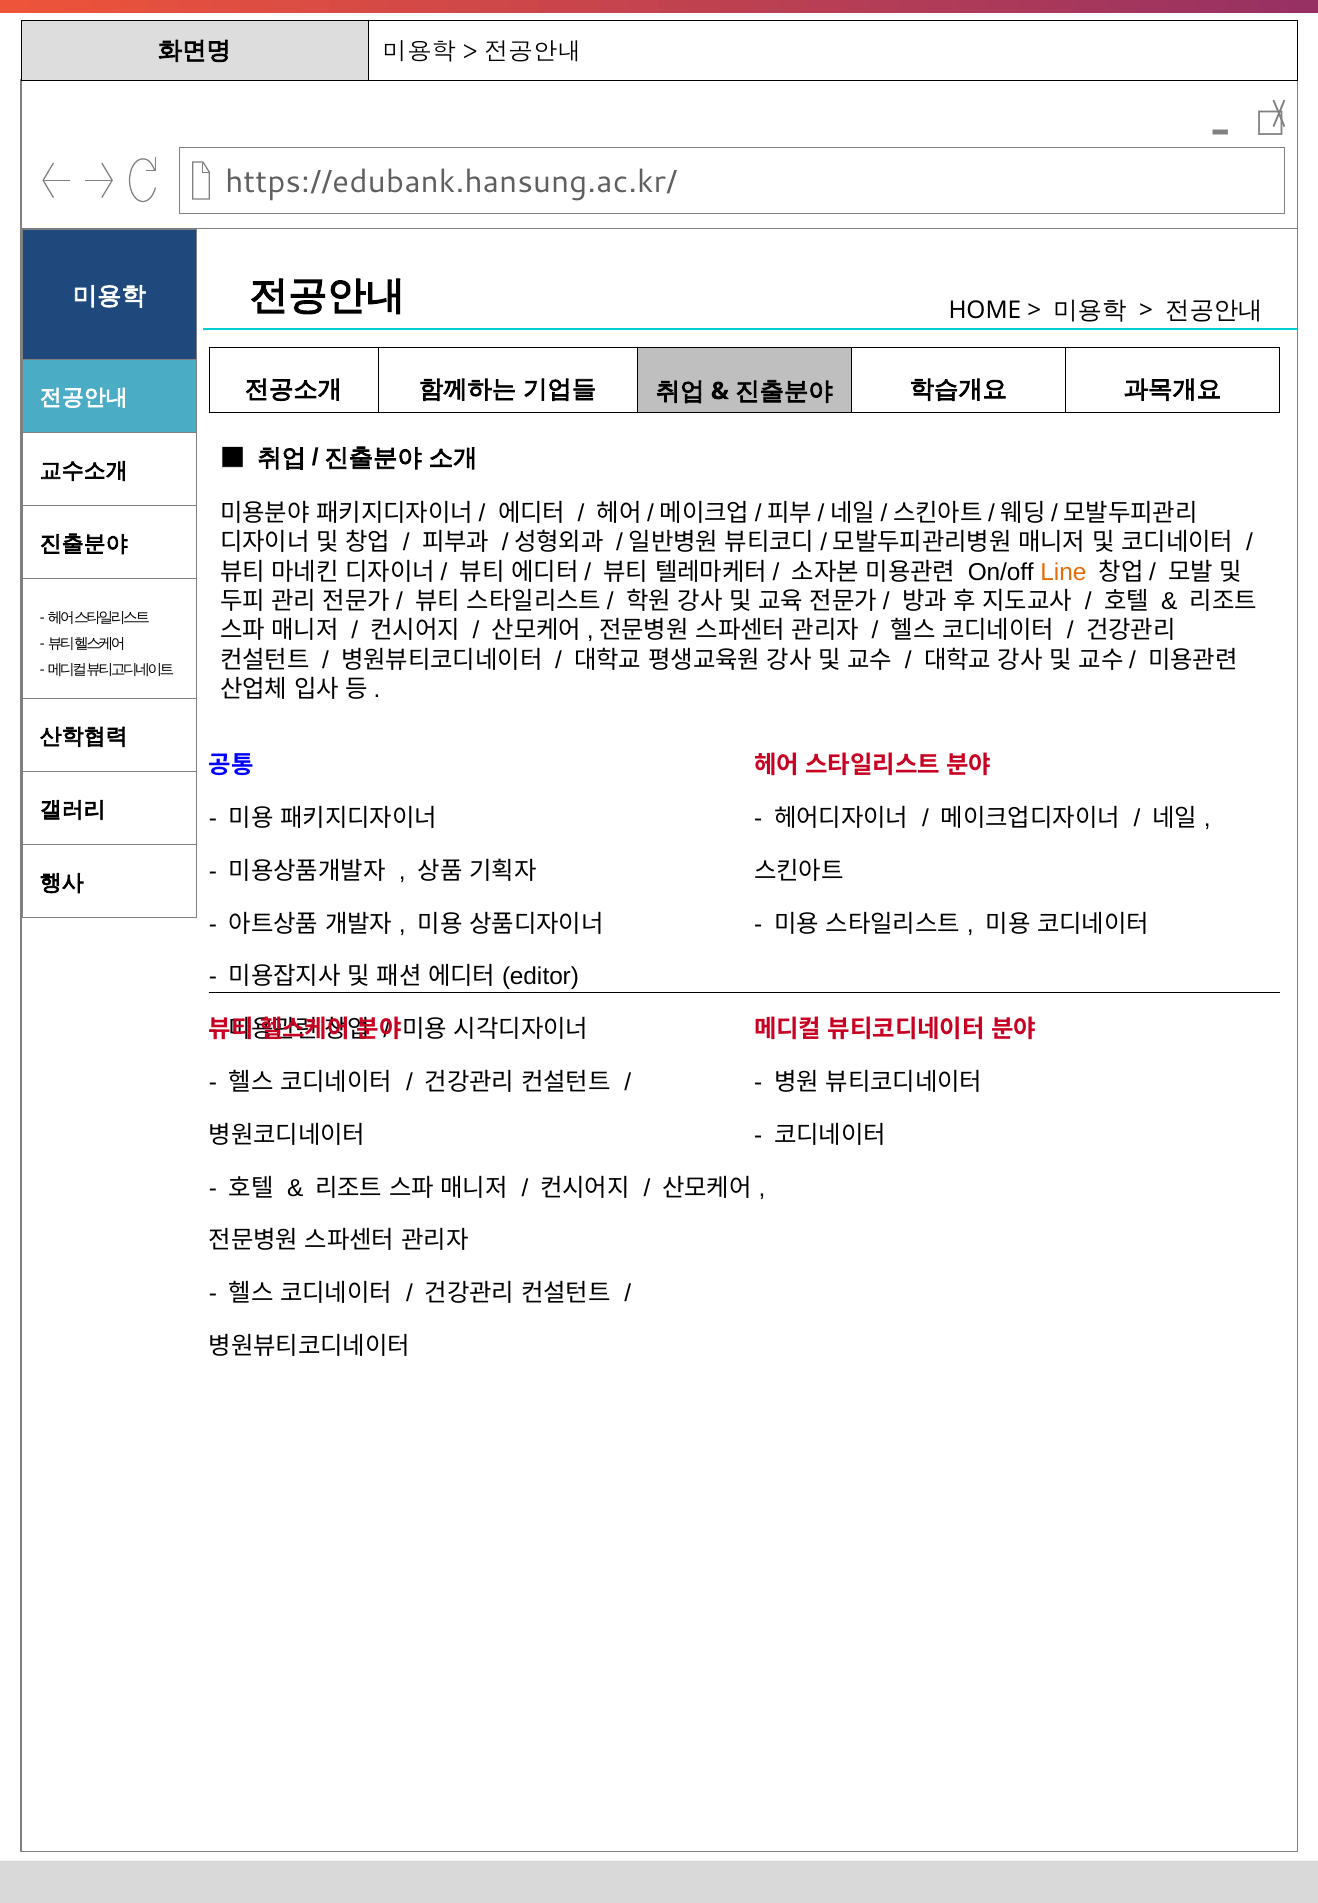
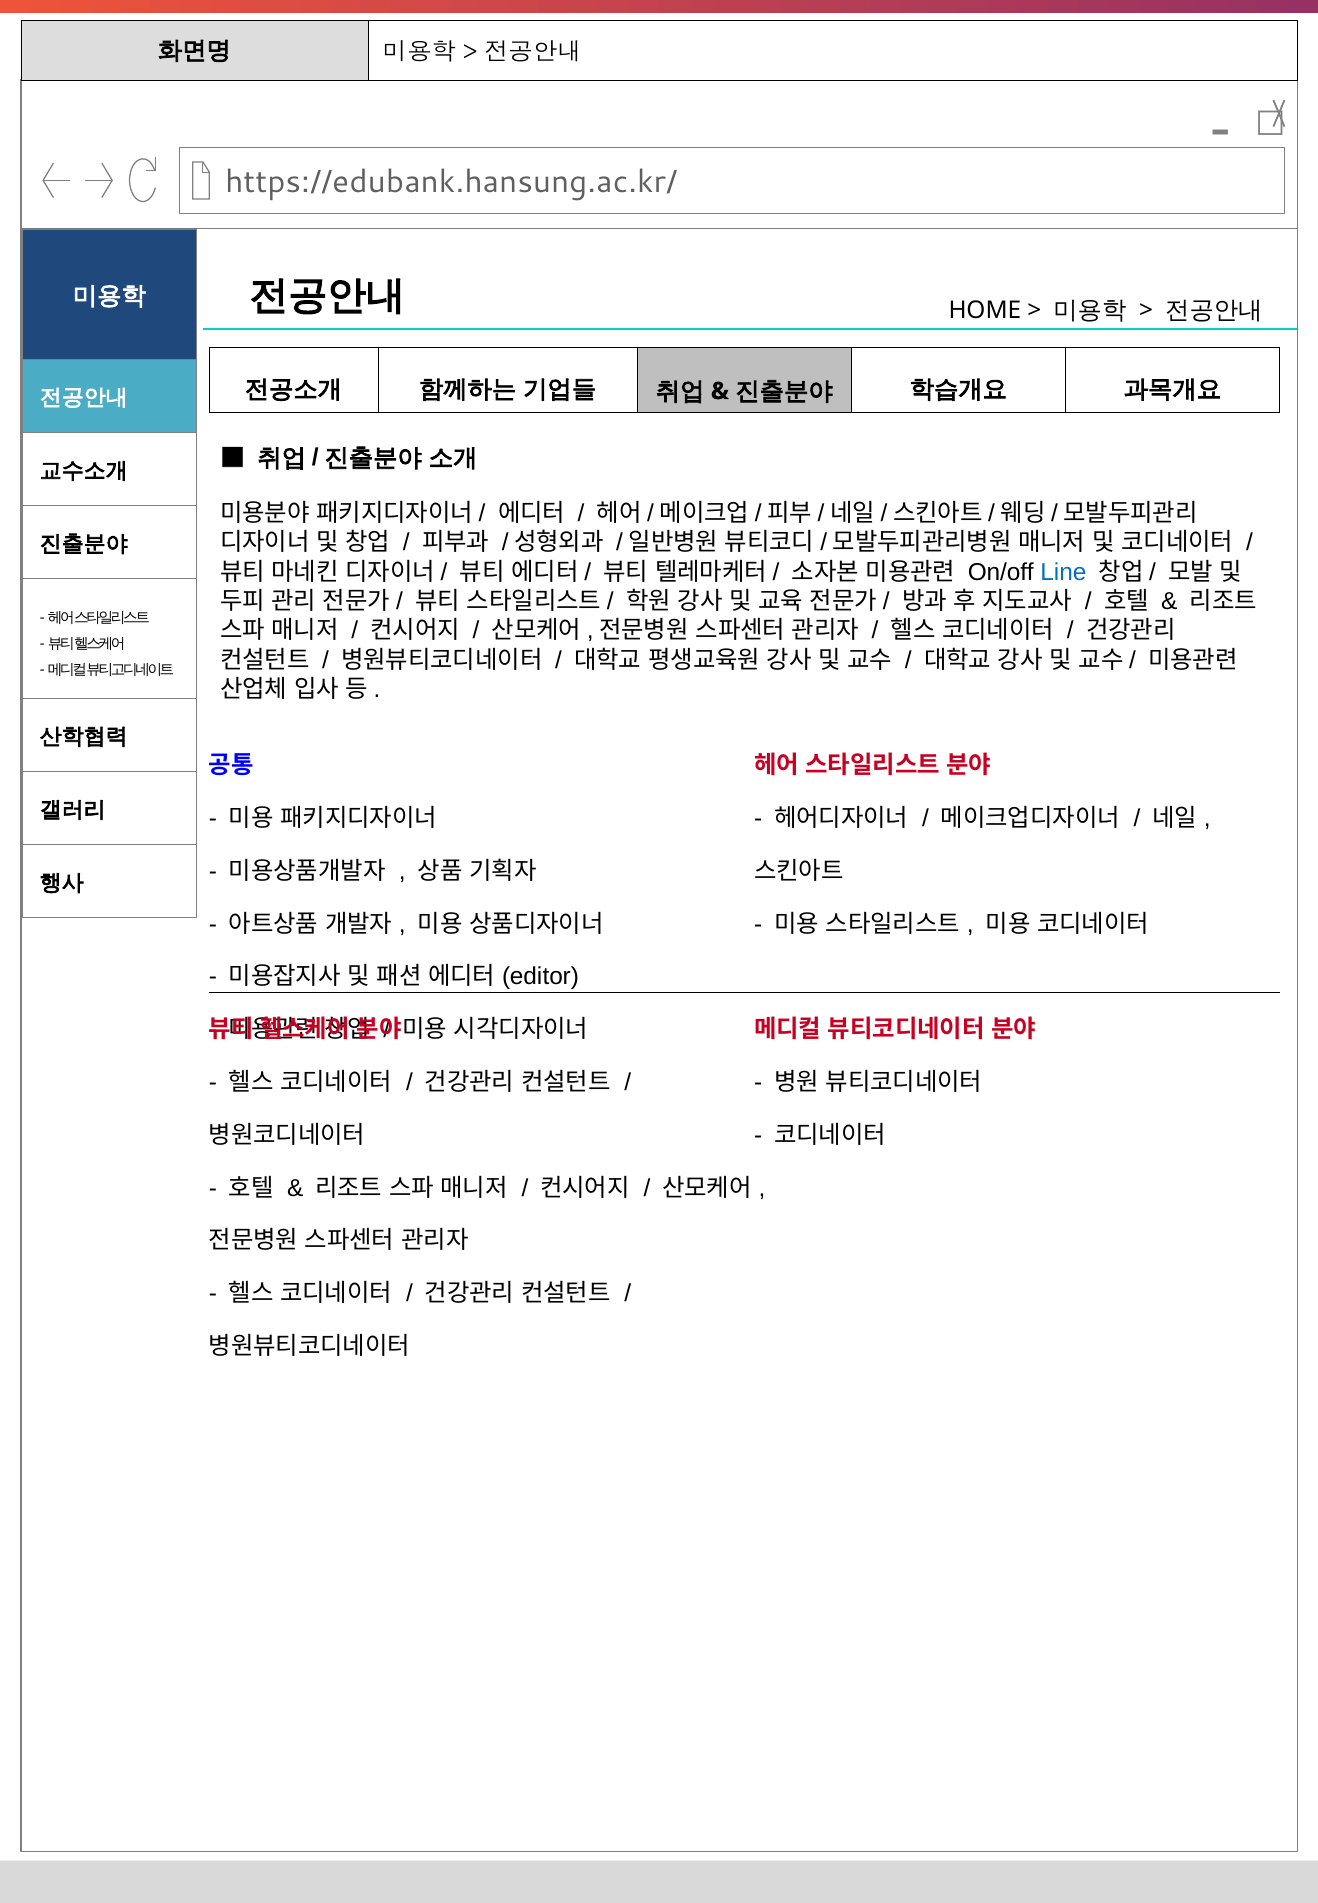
Line colour: orange -> blue
